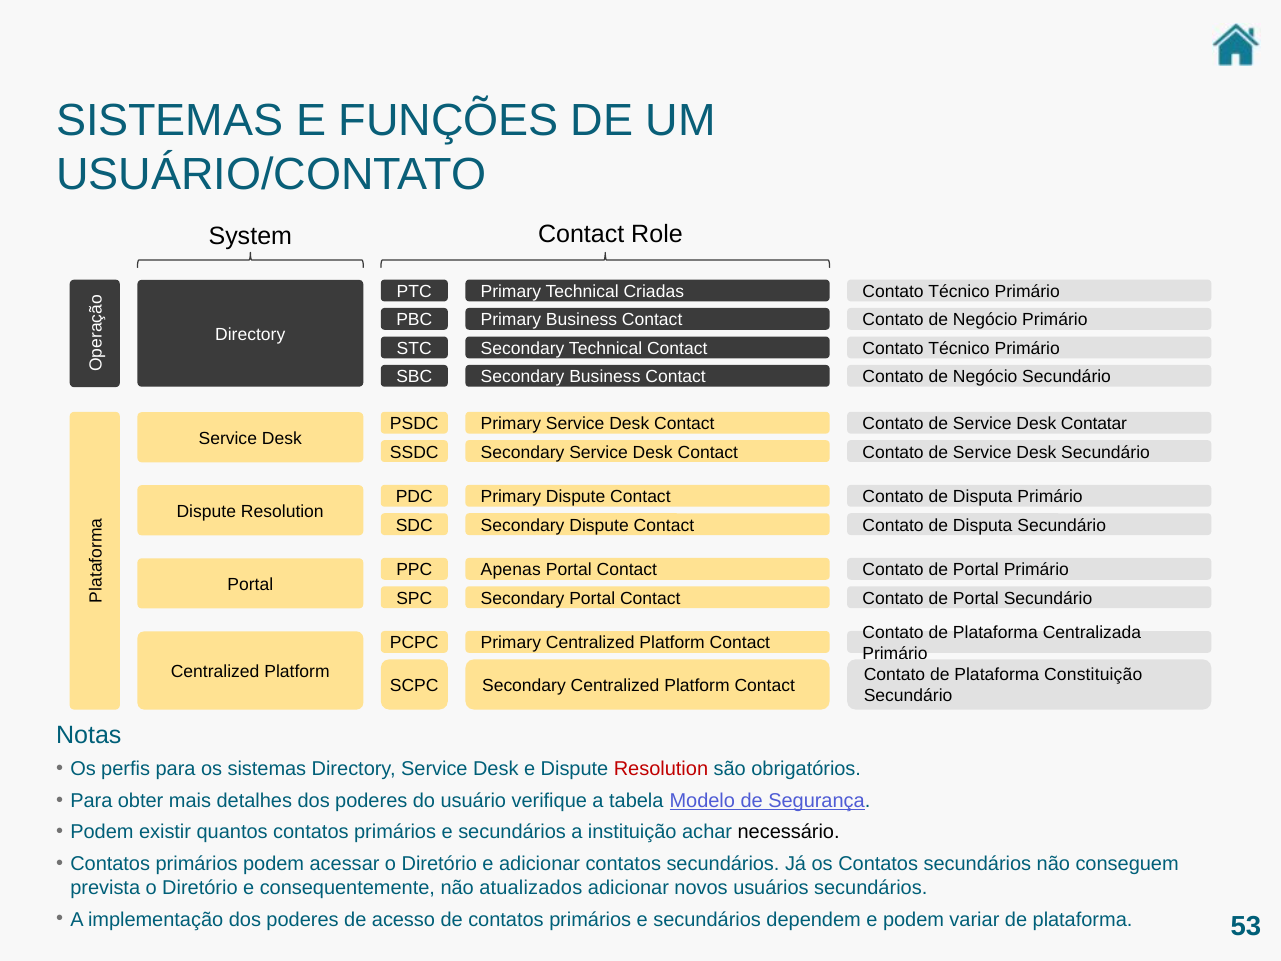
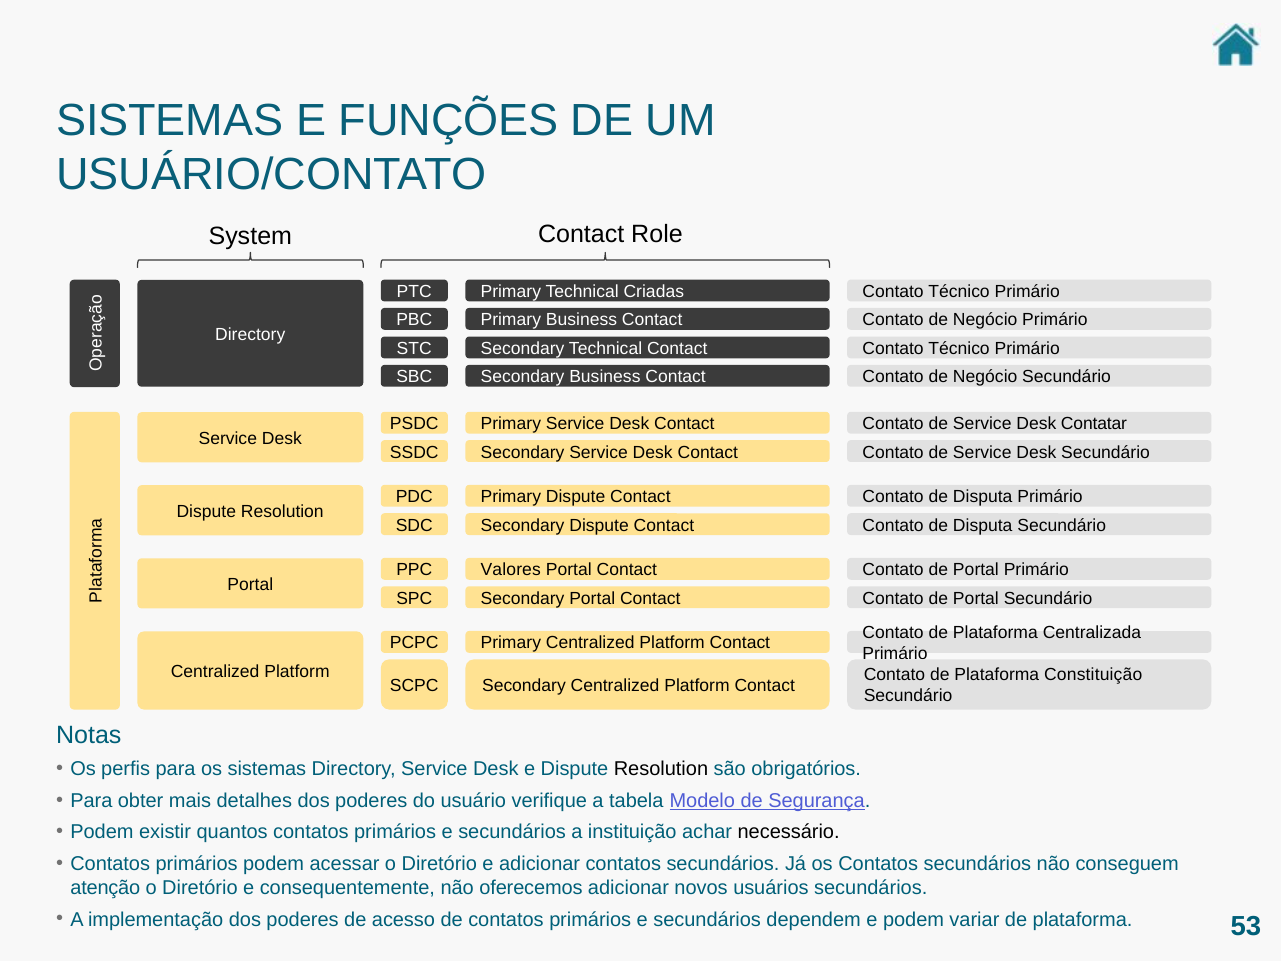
Apenas: Apenas -> Valores
Resolution at (661, 769) colour: red -> black
prevista: prevista -> atenção
atualizados: atualizados -> oferecemos
